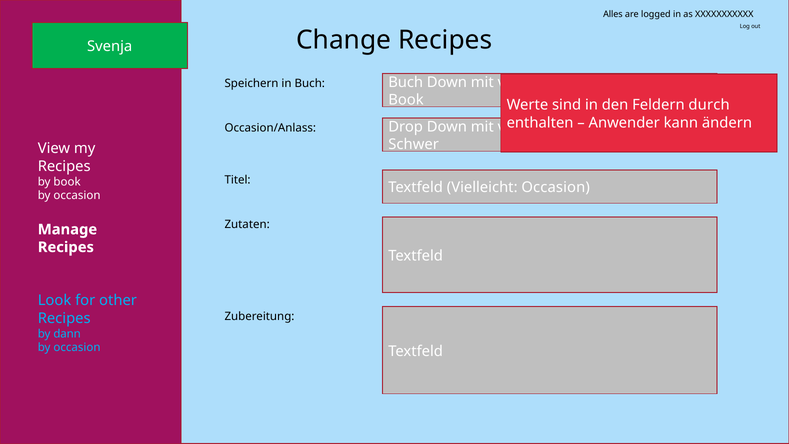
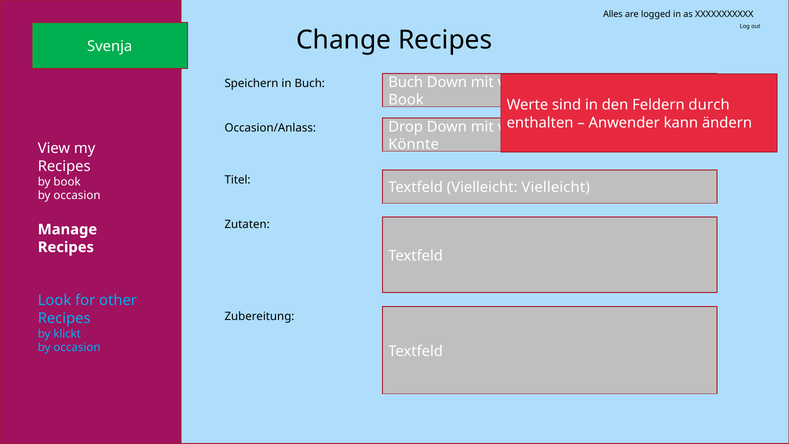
Schwer: Schwer -> Könnte
Vielleicht Occasion: Occasion -> Vielleicht
dann: dann -> klickt
